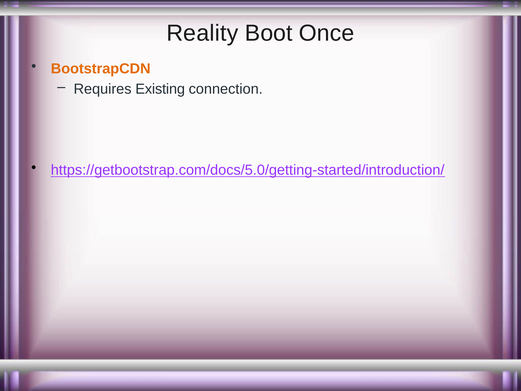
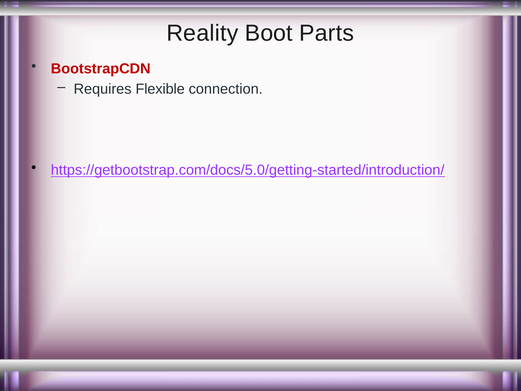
Once: Once -> Parts
BootstrapCDN colour: orange -> red
Existing: Existing -> Flexible
